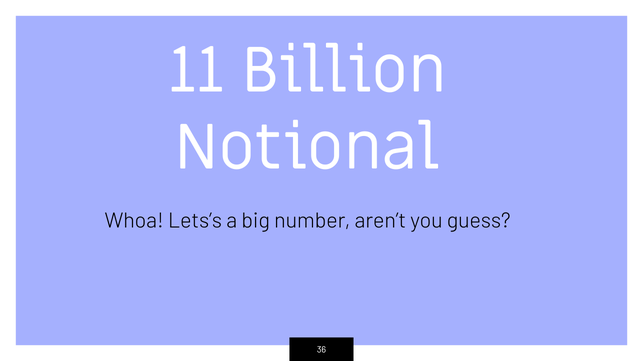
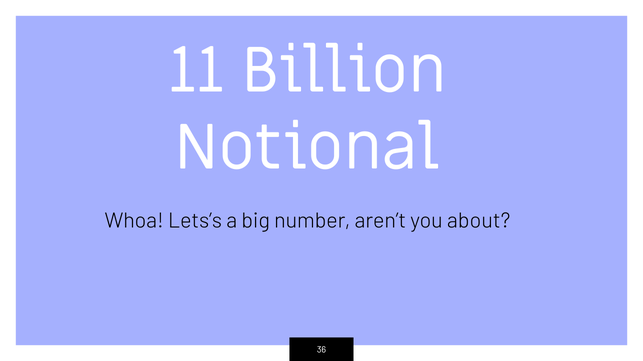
guess: guess -> about
